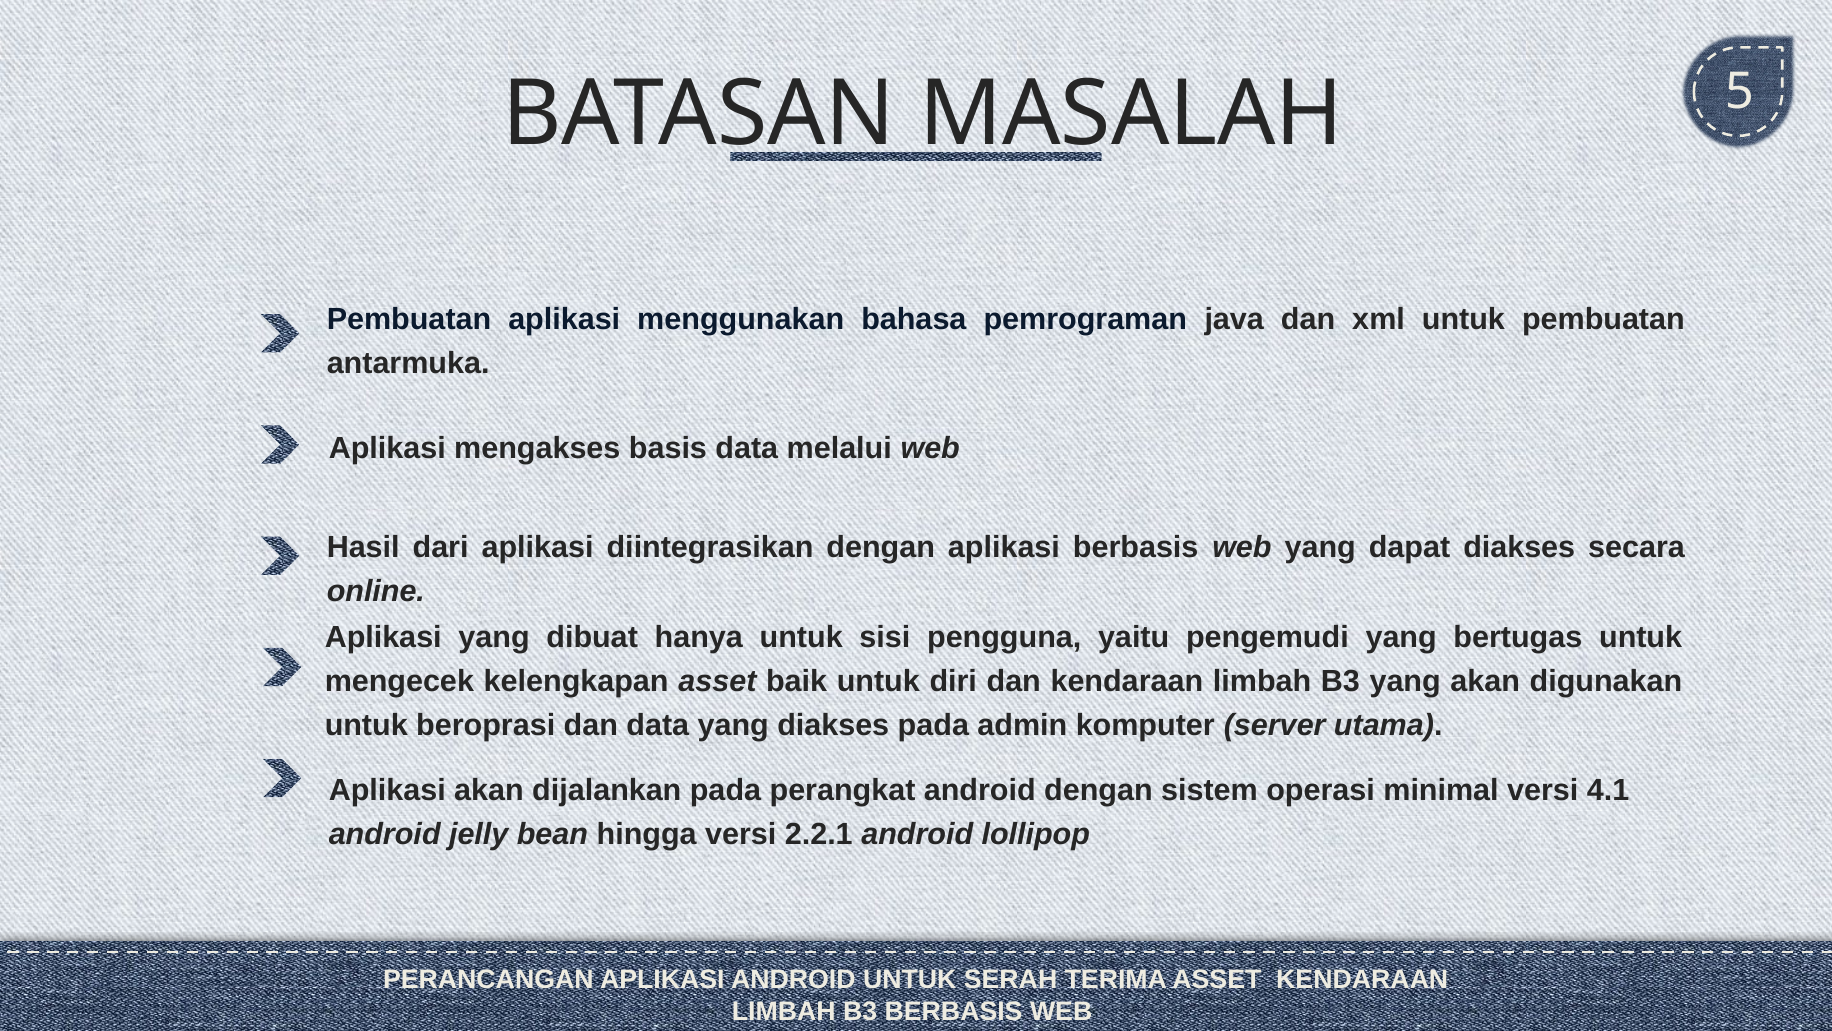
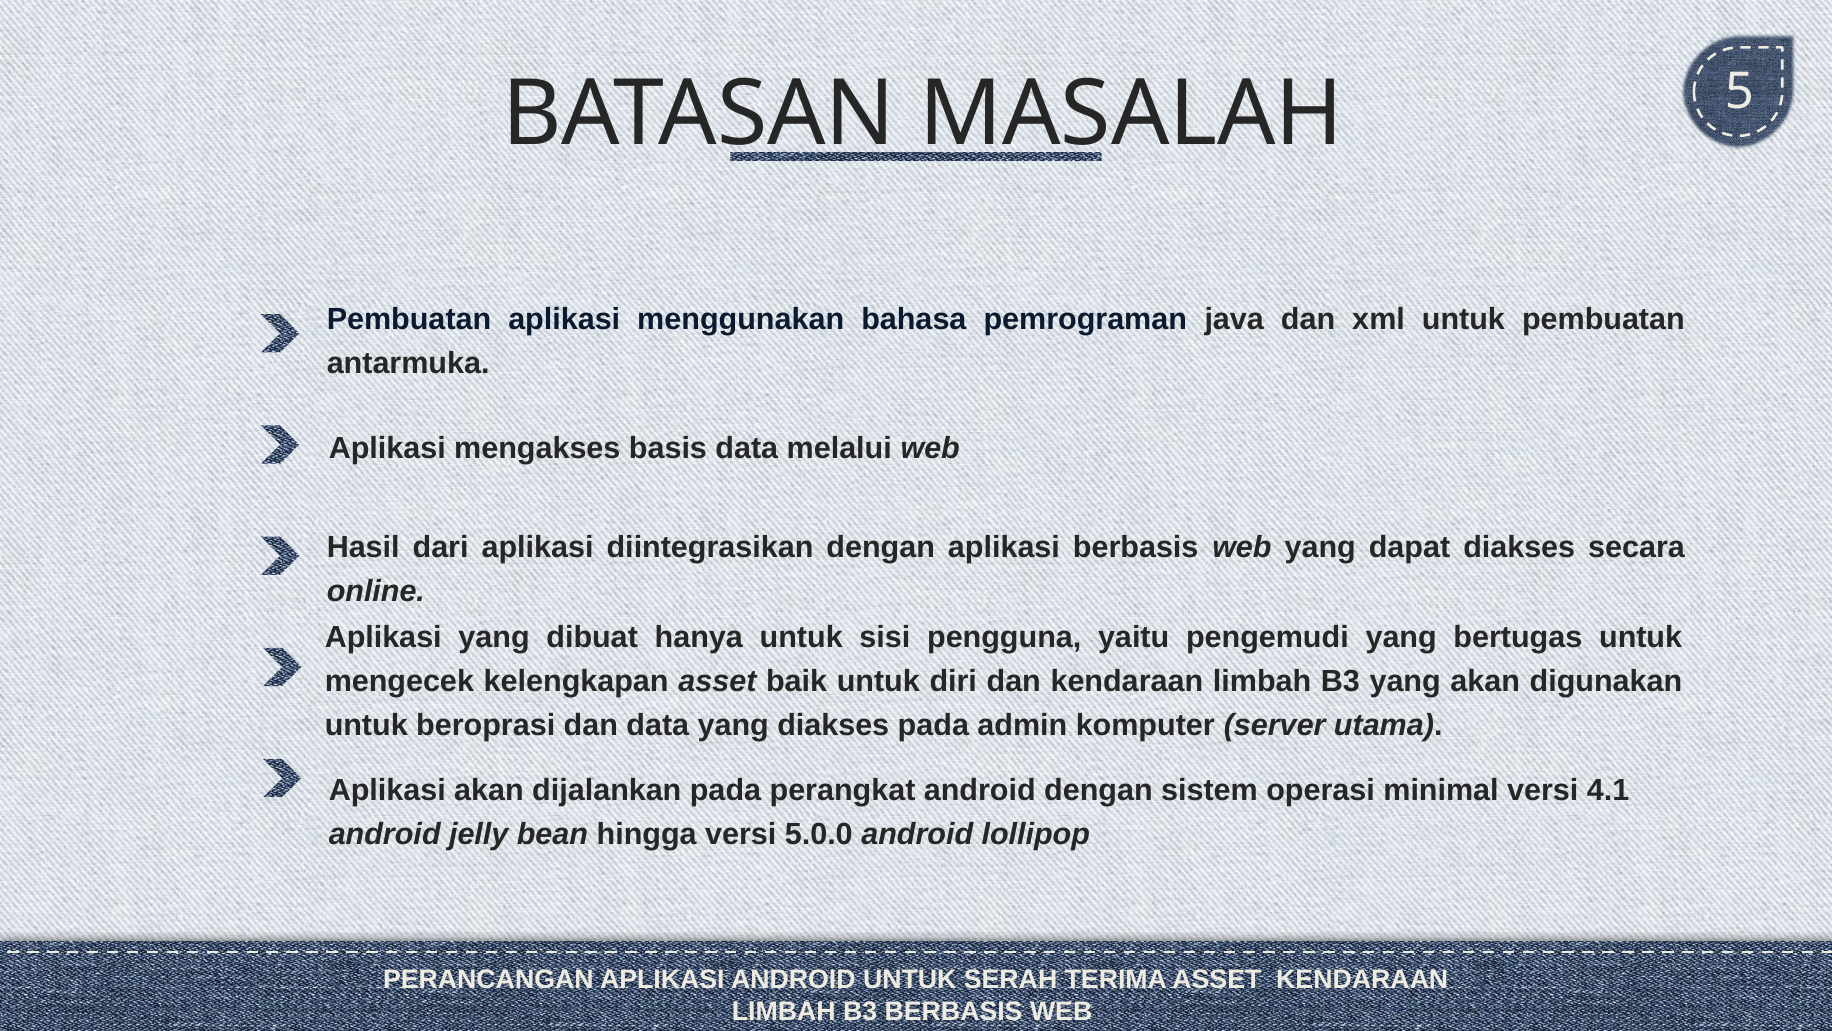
2.2.1: 2.2.1 -> 5.0.0
